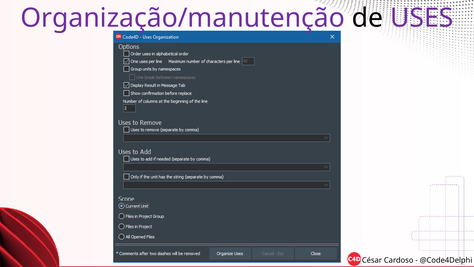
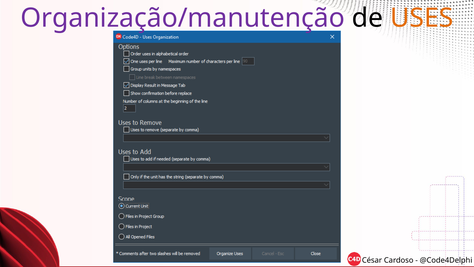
USES colour: purple -> orange
